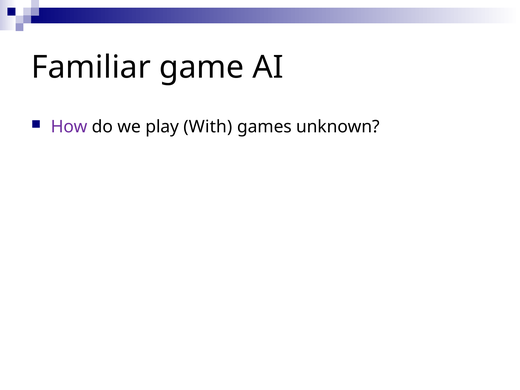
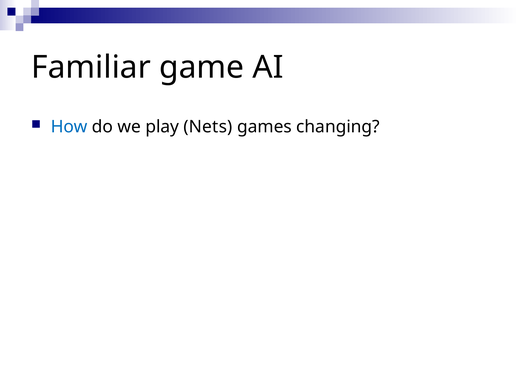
How colour: purple -> blue
With: With -> Nets
unknown: unknown -> changing
